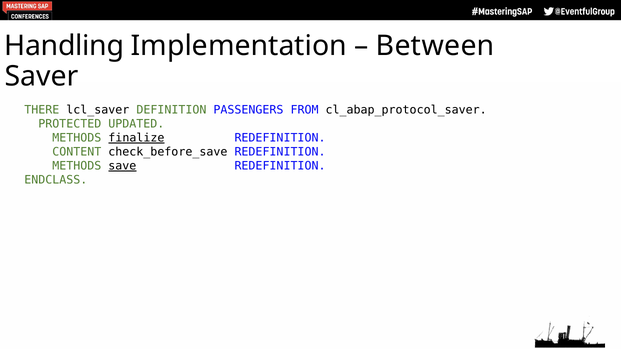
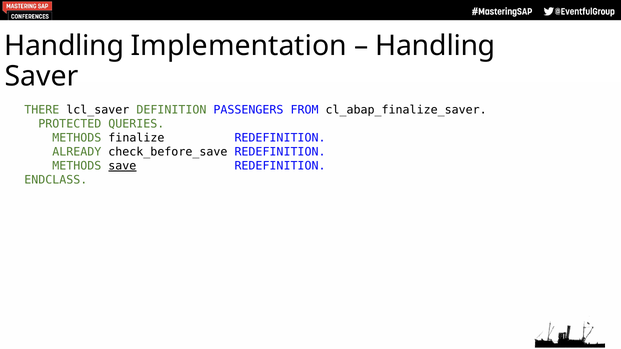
Between at (435, 46): Between -> Handling
cl_abap_protocol_saver: cl_abap_protocol_saver -> cl_abap_finalize_saver
UPDATED: UPDATED -> QUERIES
finalize underline: present -> none
CONTENT: CONTENT -> ALREADY
